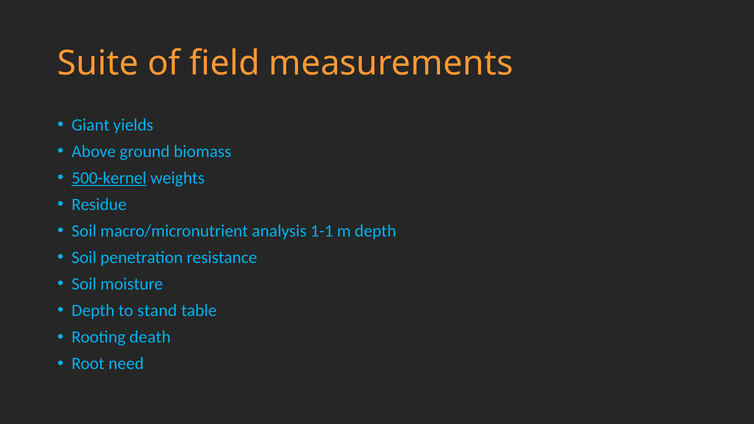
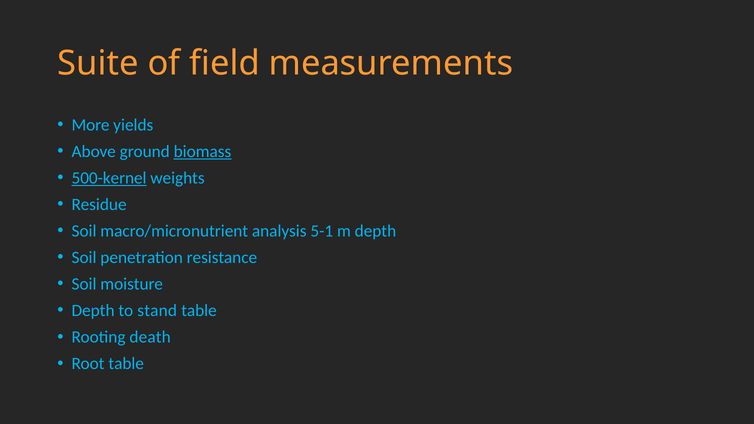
Giant: Giant -> More
biomass underline: none -> present
1-1: 1-1 -> 5-1
Root need: need -> table
